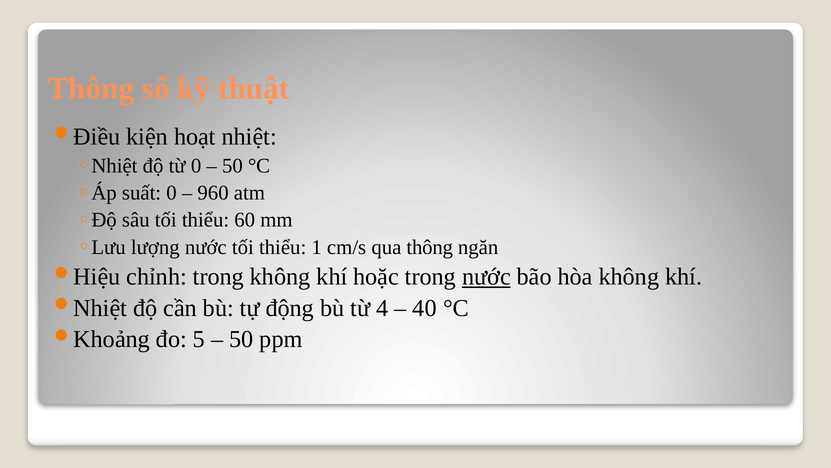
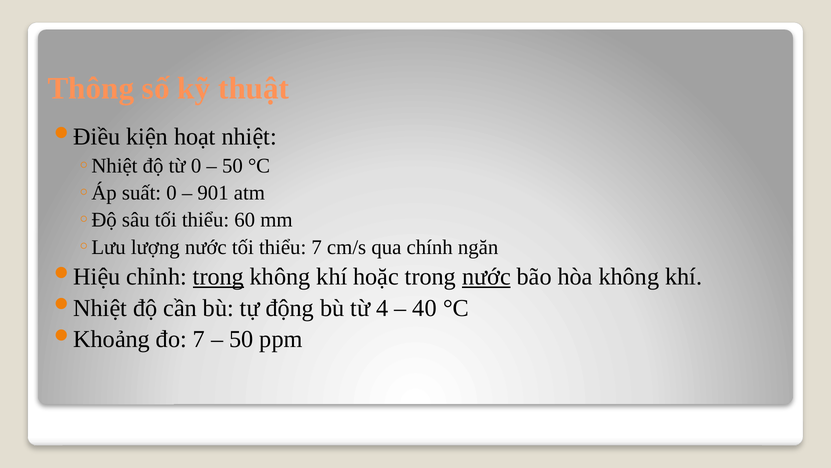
960: 960 -> 901
thiểu 1: 1 -> 7
qua thông: thông -> chính
trong at (218, 276) underline: none -> present
đo 5: 5 -> 7
